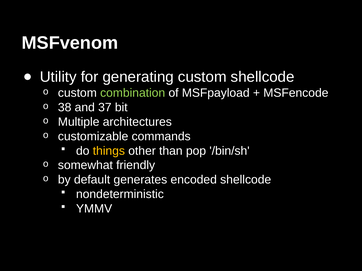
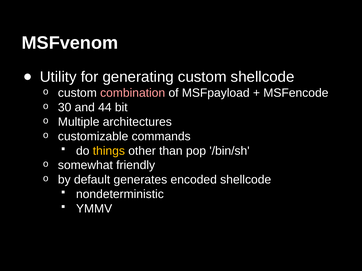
combination colour: light green -> pink
38: 38 -> 30
37: 37 -> 44
